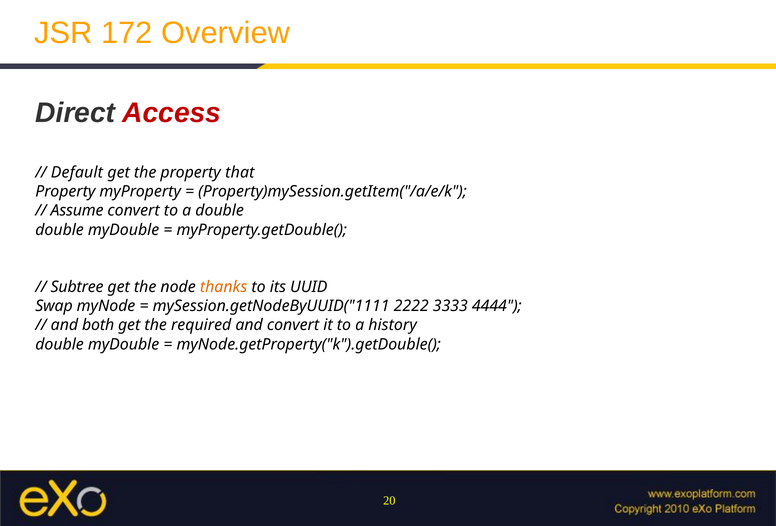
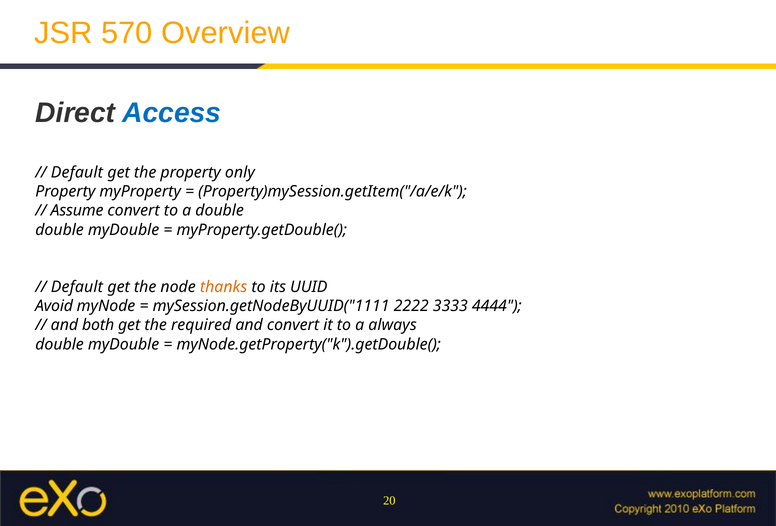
172: 172 -> 570
Access colour: red -> blue
that: that -> only
Subtree at (77, 287): Subtree -> Default
Swap: Swap -> Avoid
history: history -> always
